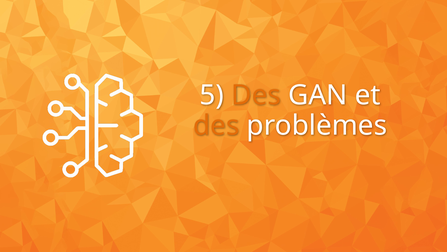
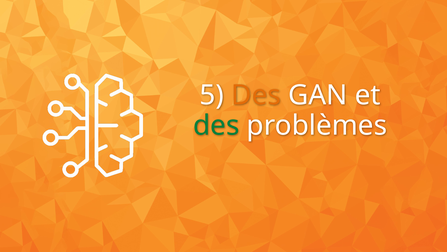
des at (216, 125) colour: orange -> green
